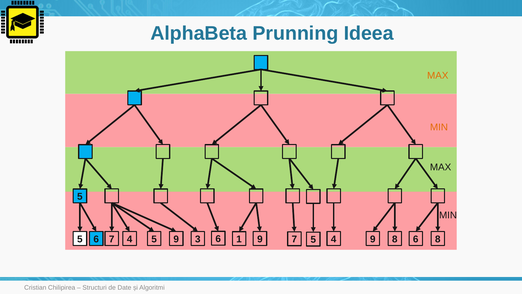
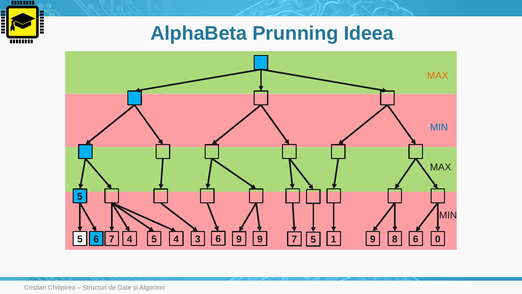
MIN at (439, 127) colour: orange -> blue
3 4: 4 -> 1
4 9: 9 -> 4
5 1: 1 -> 9
9 8: 8 -> 0
